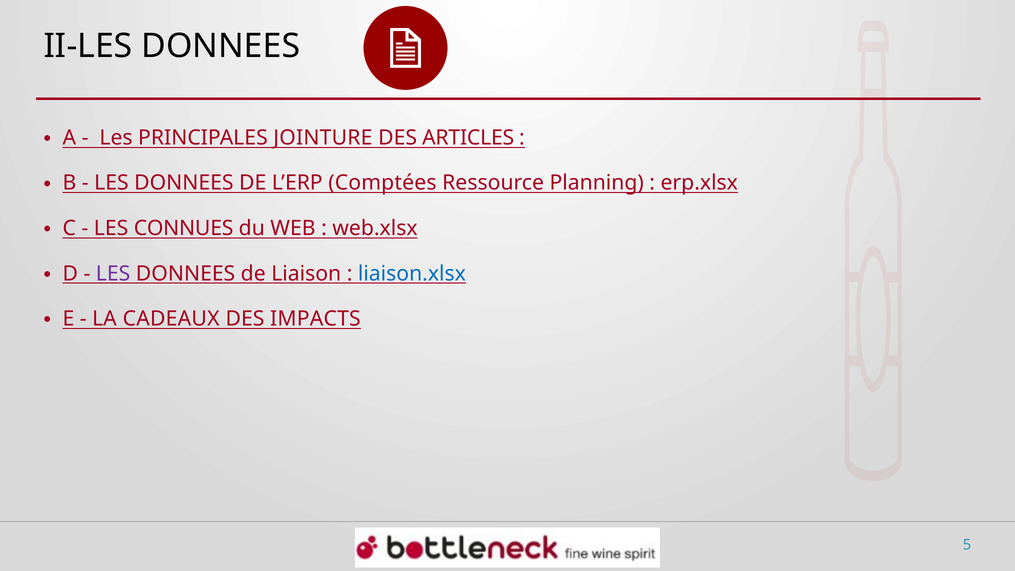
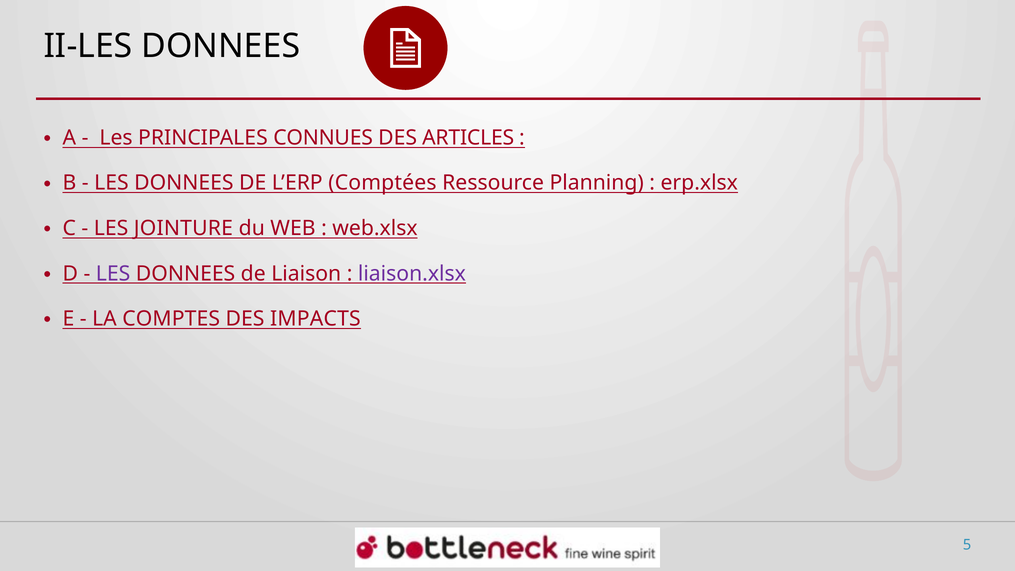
JOINTURE: JOINTURE -> CONNUES
CONNUES: CONNUES -> JOINTURE
liaison.xlsx colour: blue -> purple
CADEAUX: CADEAUX -> COMPTES
